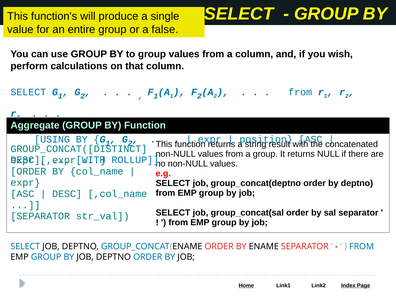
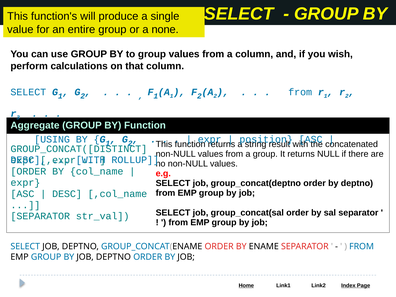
false: false -> none
